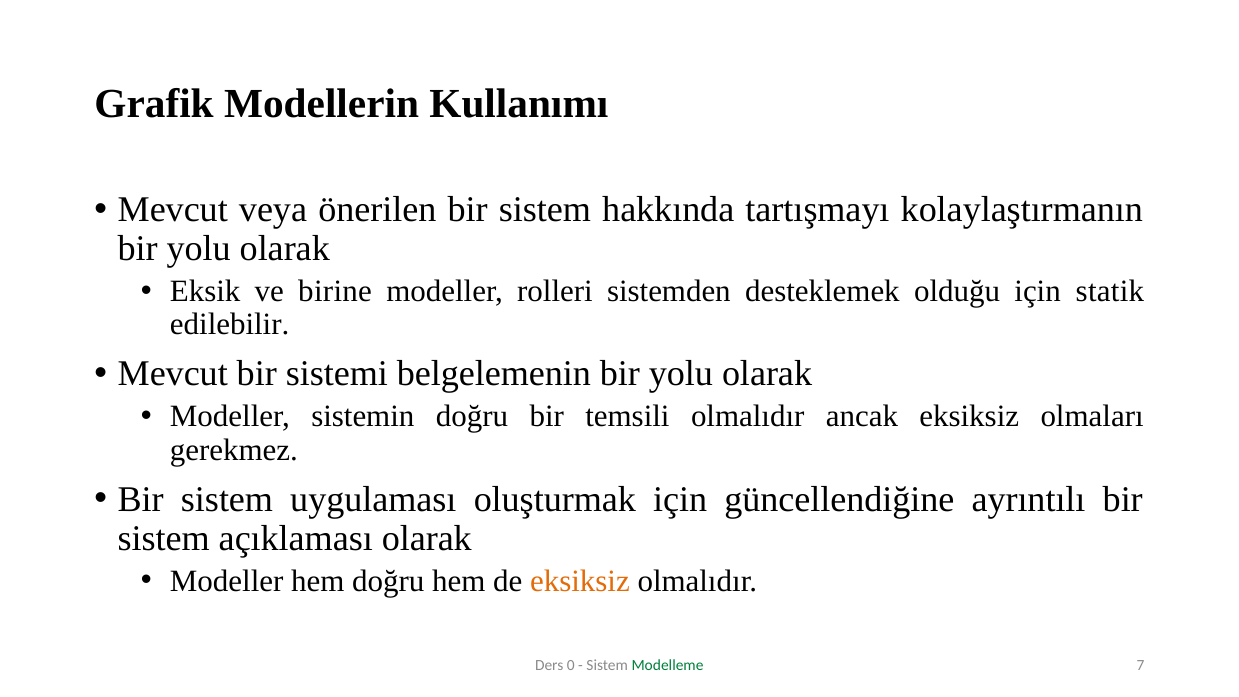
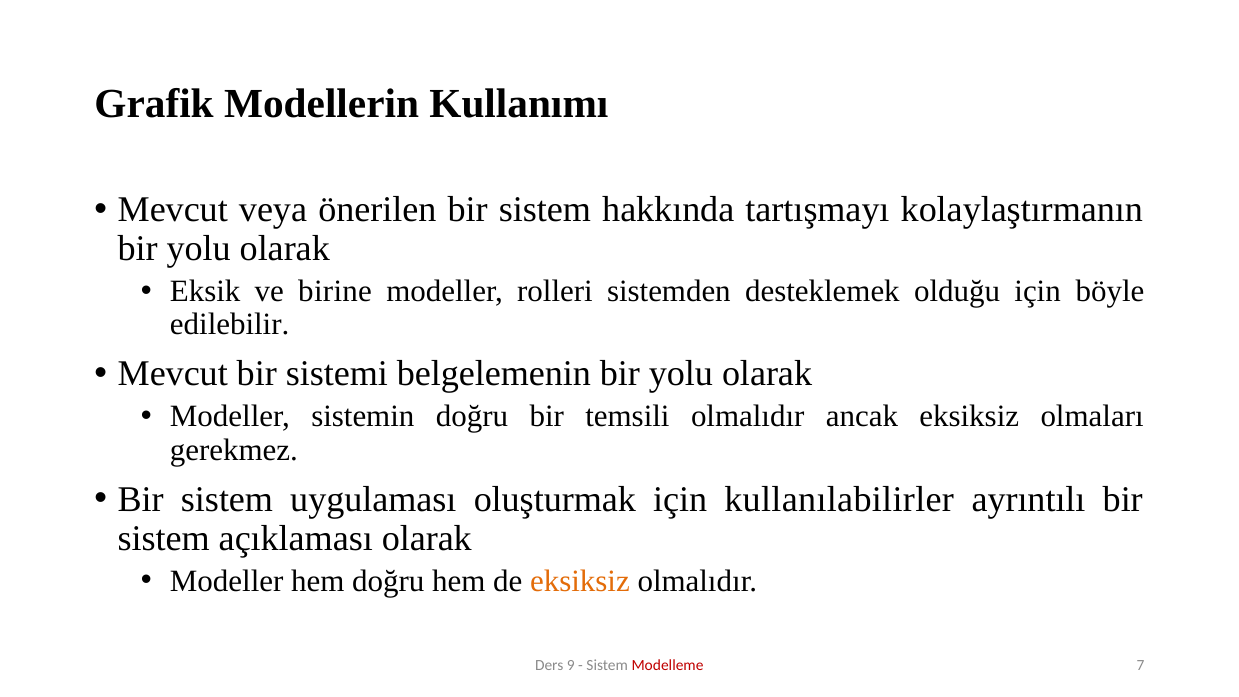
statik: statik -> böyle
güncellendiğine: güncellendiğine -> kullanılabilirler
0: 0 -> 9
Modelleme colour: green -> red
